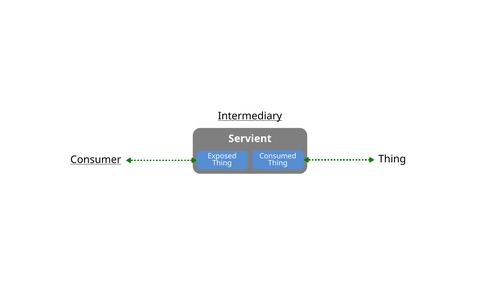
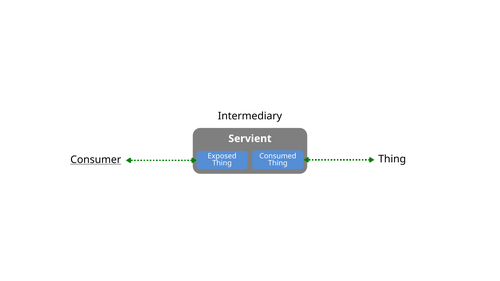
Intermediary underline: present -> none
